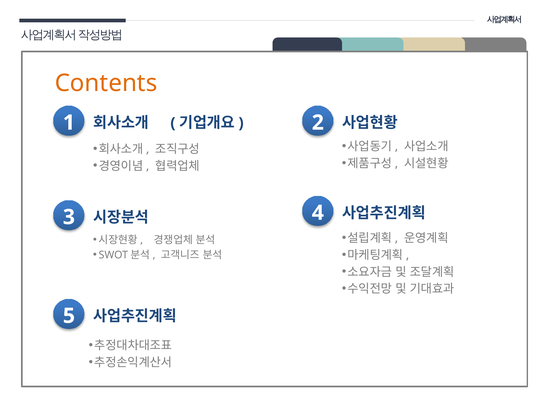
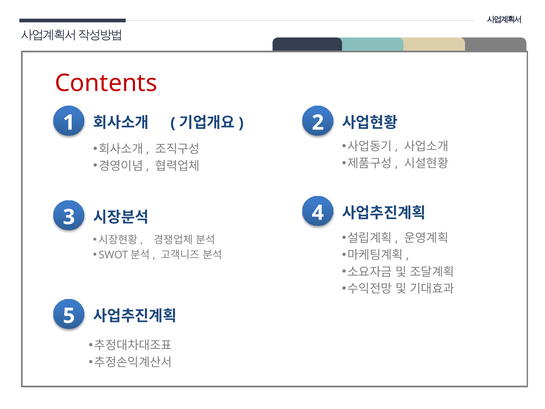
Contents colour: orange -> red
